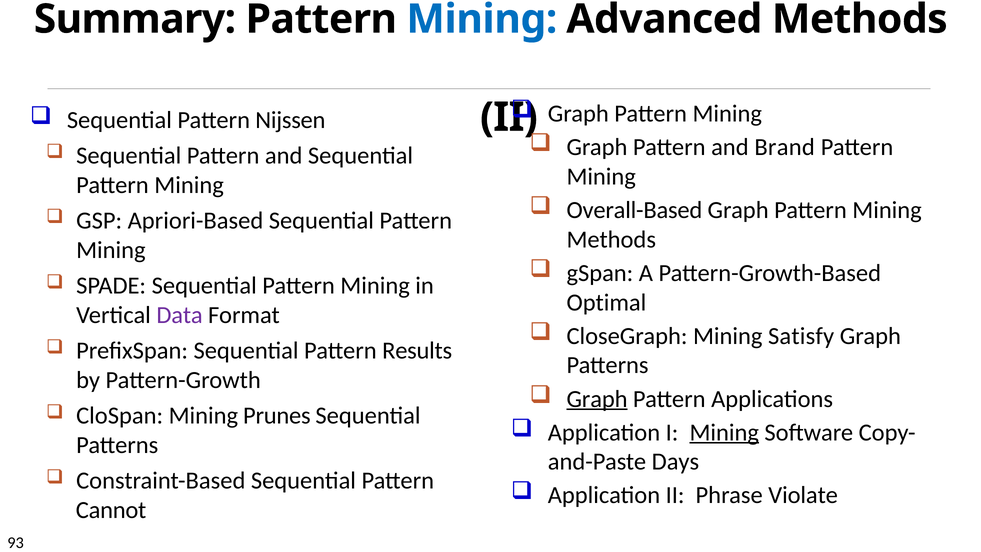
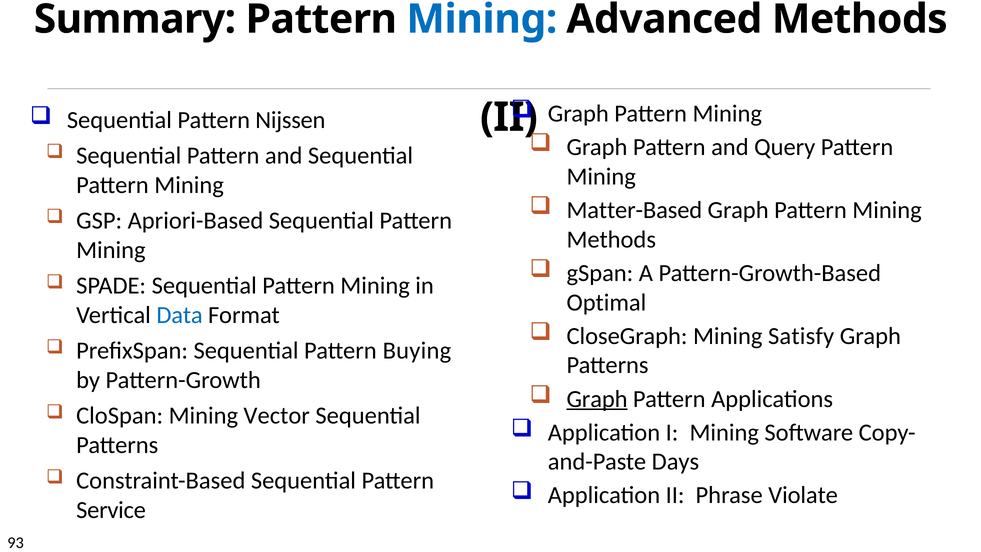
Brand: Brand -> Query
Overall-Based: Overall-Based -> Matter-Based
Data colour: purple -> blue
Results: Results -> Buying
Prunes: Prunes -> Vector
Mining at (724, 432) underline: present -> none
Cannot: Cannot -> Service
